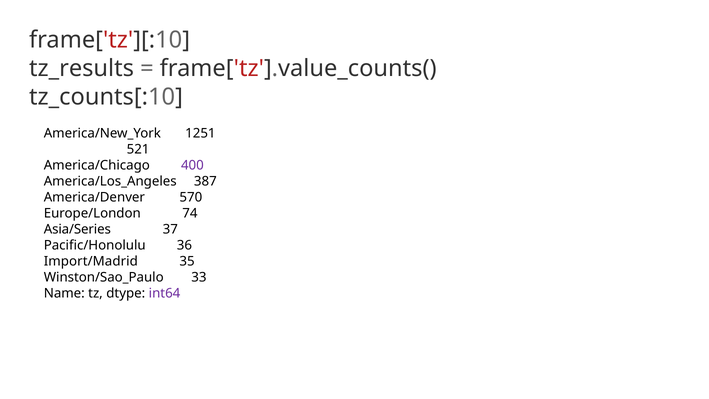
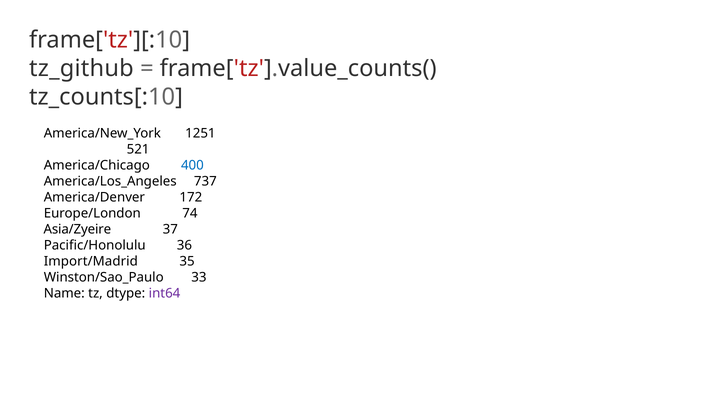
tz_results: tz_results -> tz_github
400 colour: purple -> blue
387: 387 -> 737
570: 570 -> 172
Asia/Series: Asia/Series -> Asia/Zyeire
